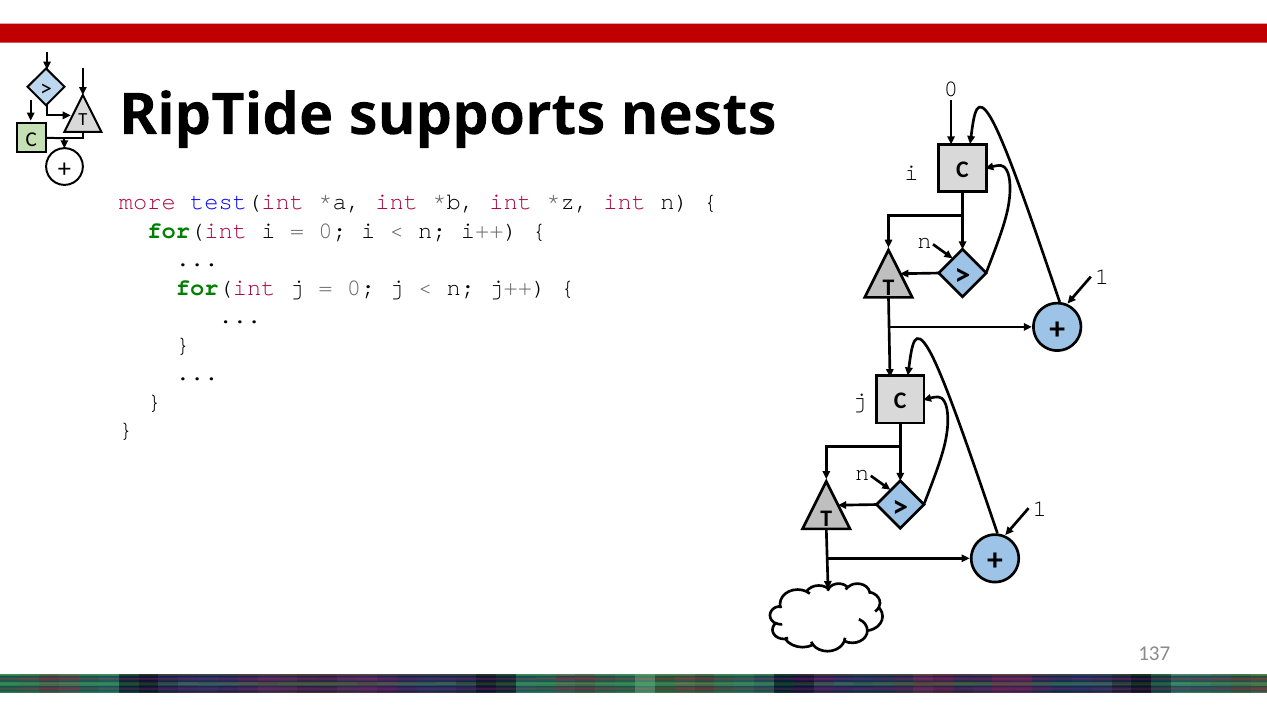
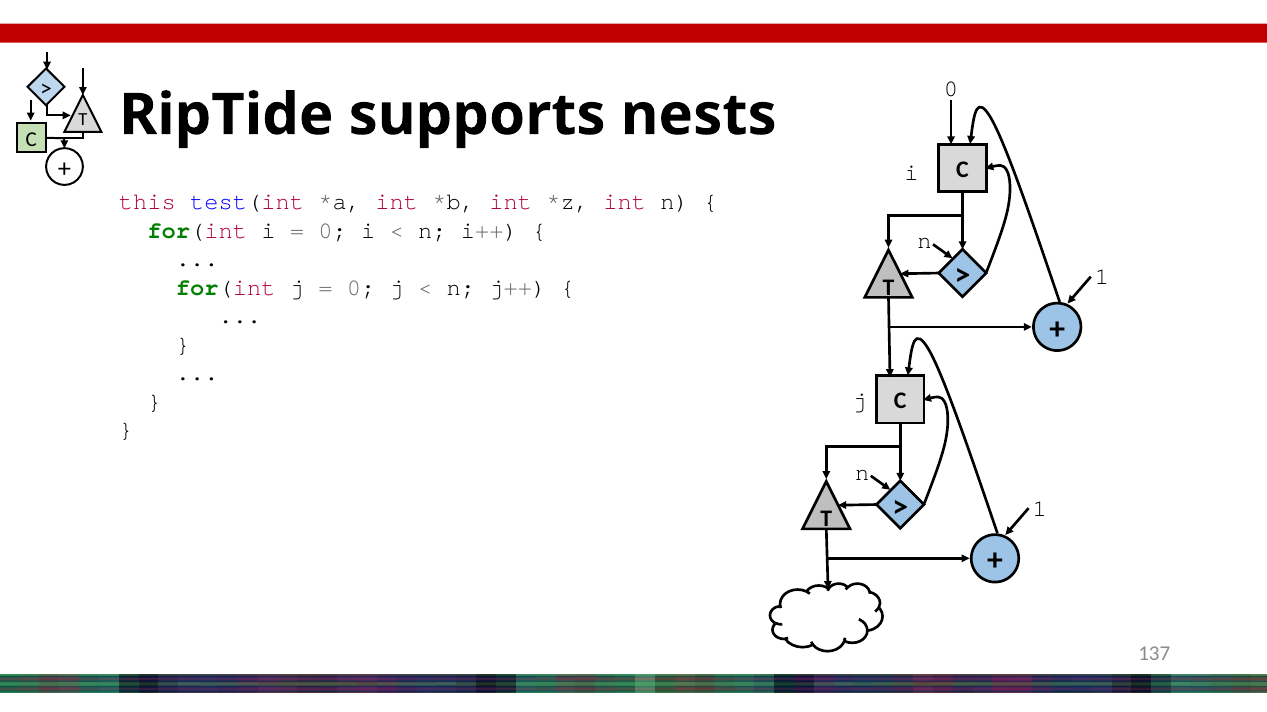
more: more -> this
